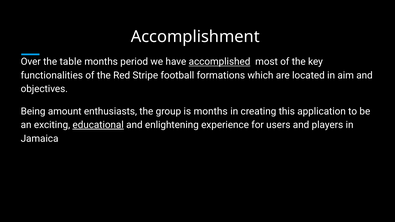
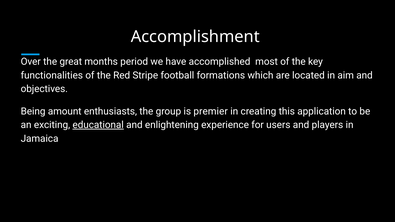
table: table -> great
accomplished underline: present -> none
is months: months -> premier
